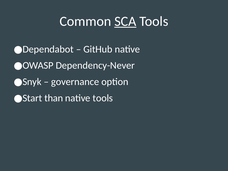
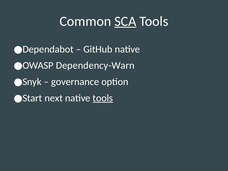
Dependency-Never: Dependency-Never -> Dependency-Warn
than: than -> next
tools at (103, 98) underline: none -> present
